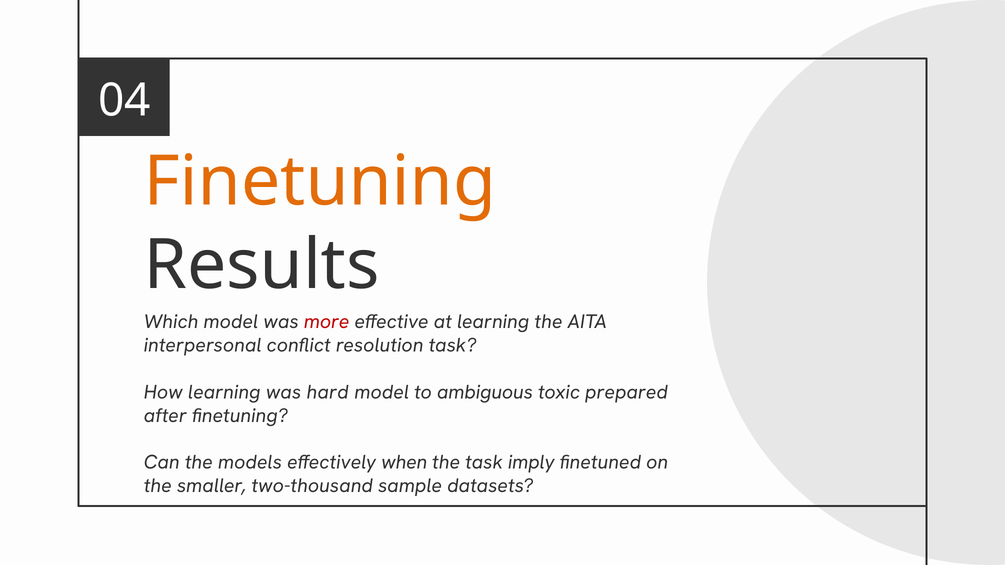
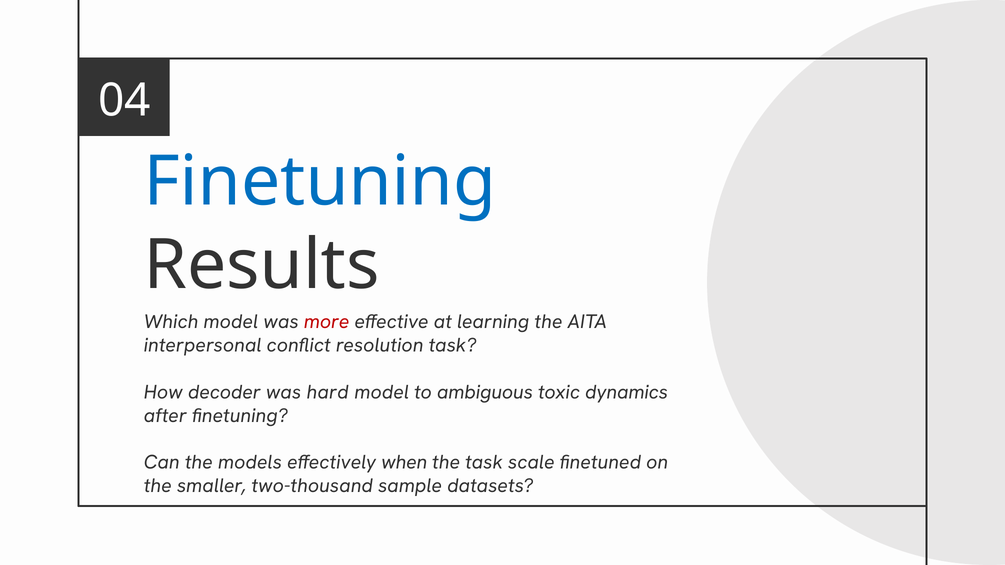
Finetuning at (320, 182) colour: orange -> blue
How learning: learning -> decoder
prepared: prepared -> dynamics
imply: imply -> scale
